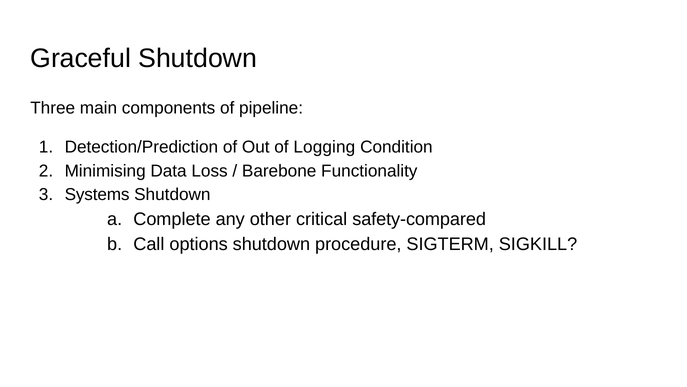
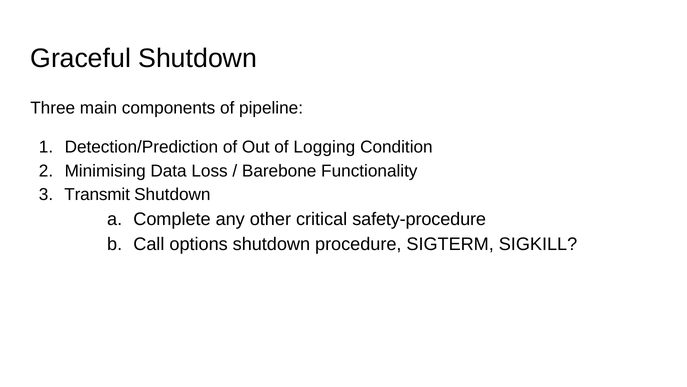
Systems: Systems -> Transmit
safety-compared: safety-compared -> safety-procedure
